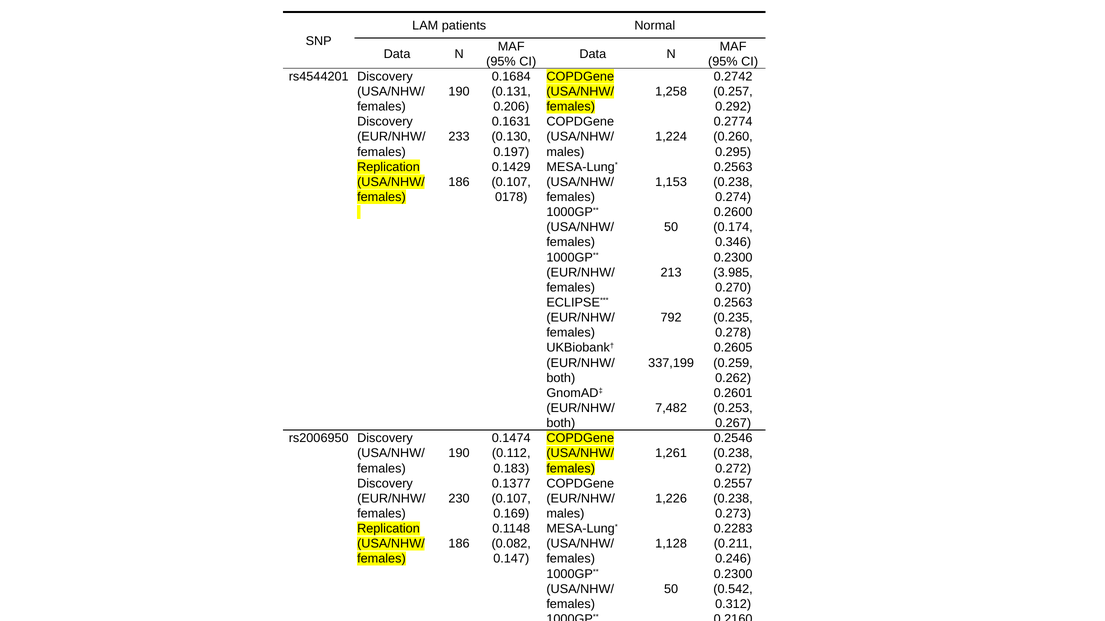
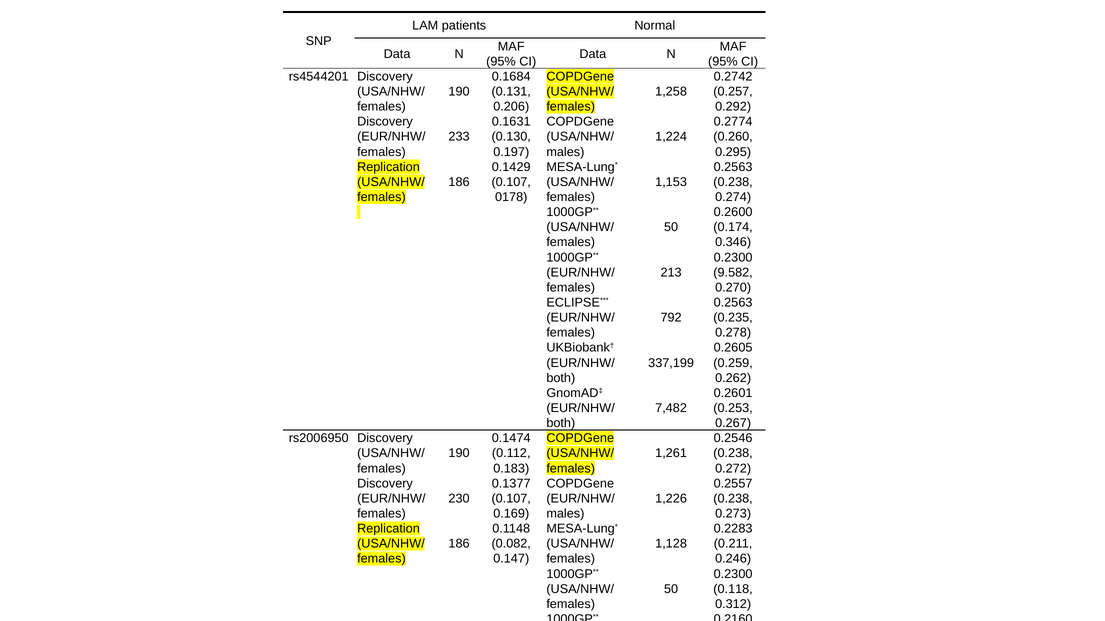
3.985: 3.985 -> 9.582
0.542: 0.542 -> 0.118
